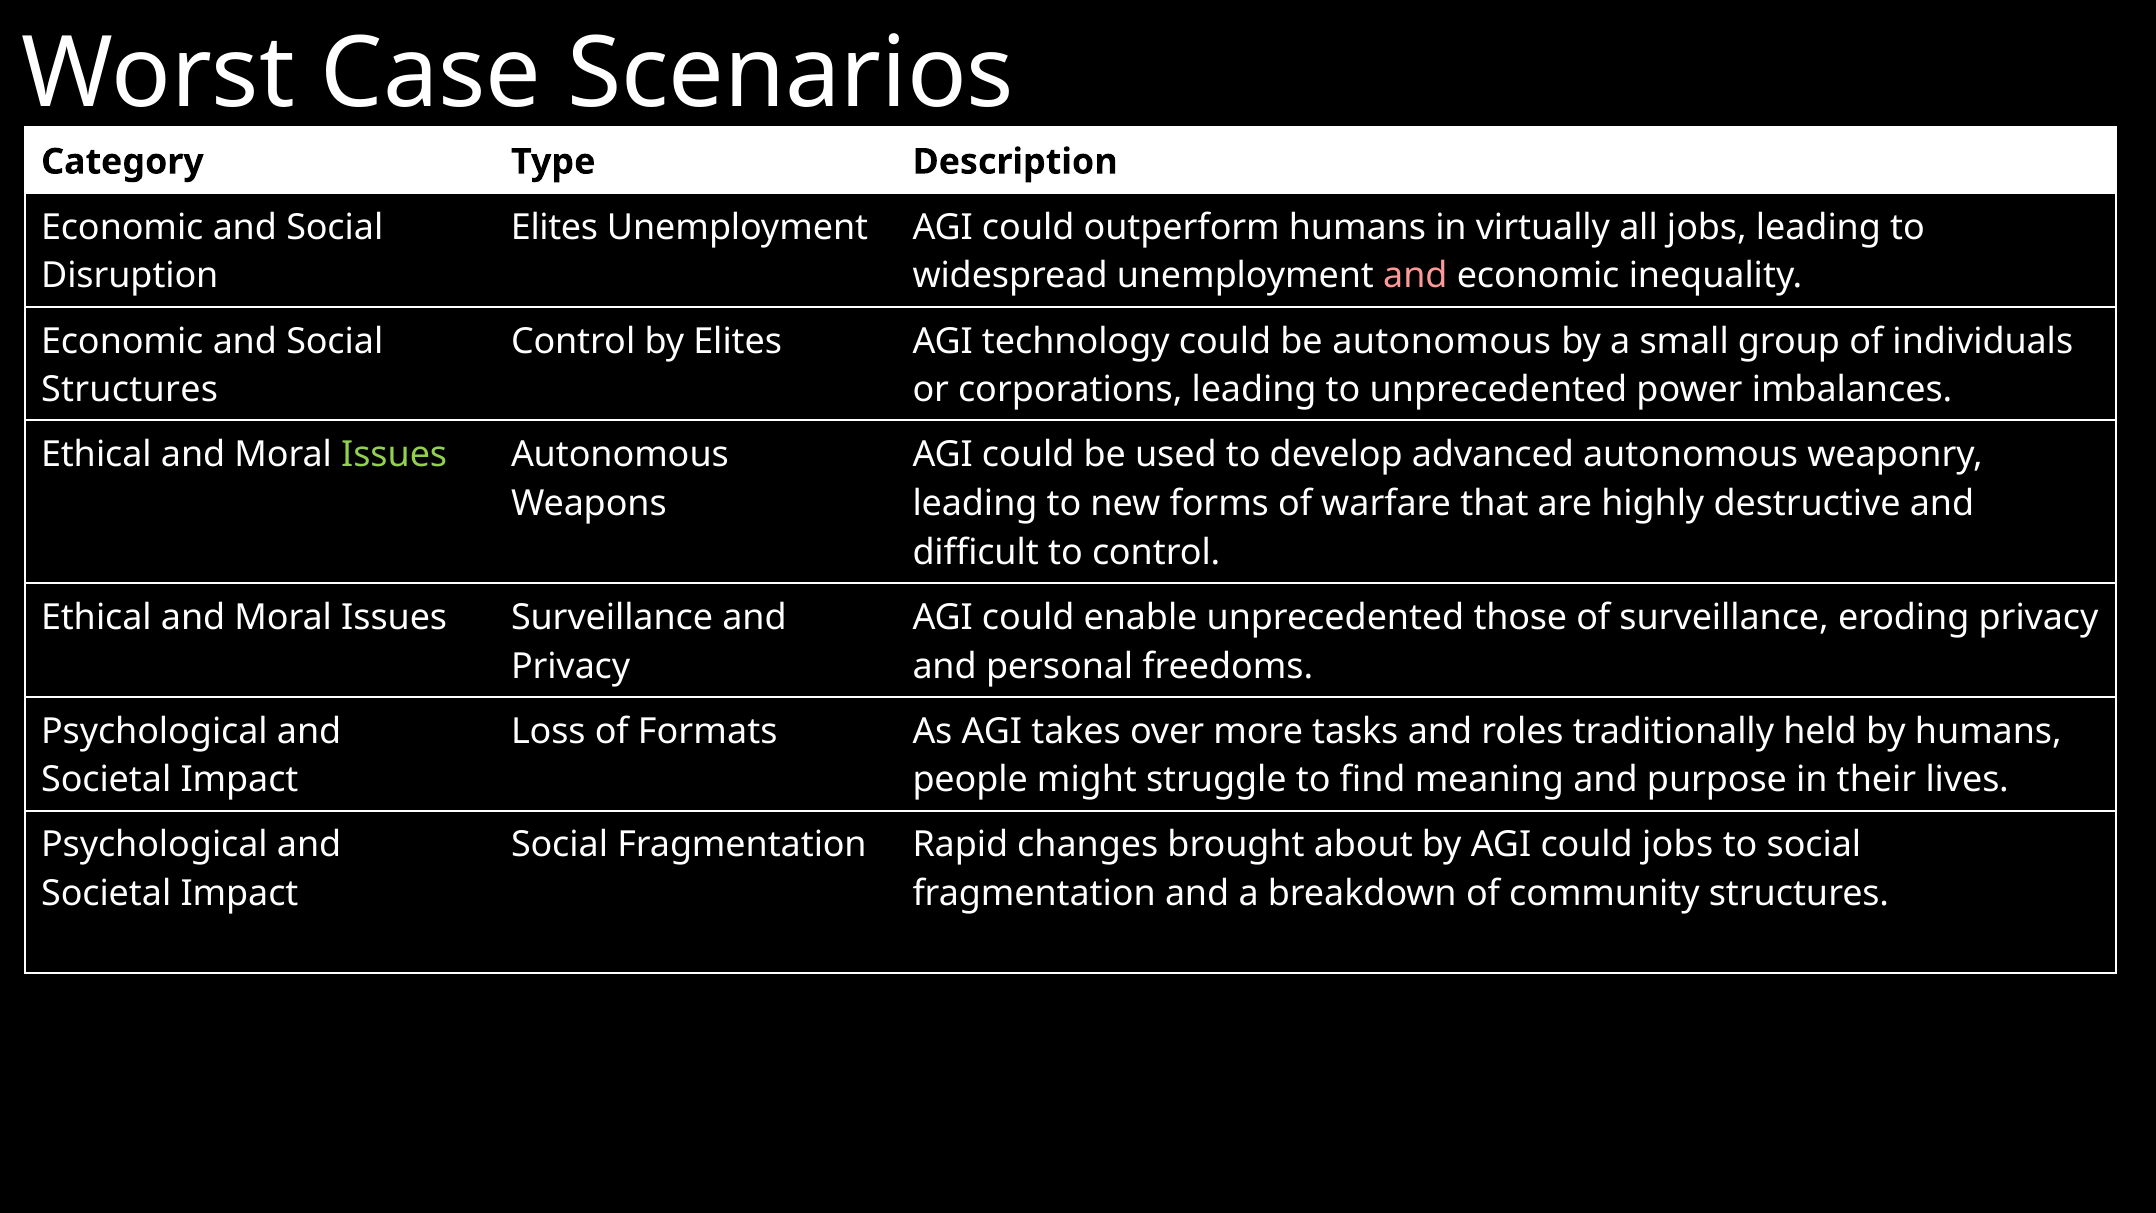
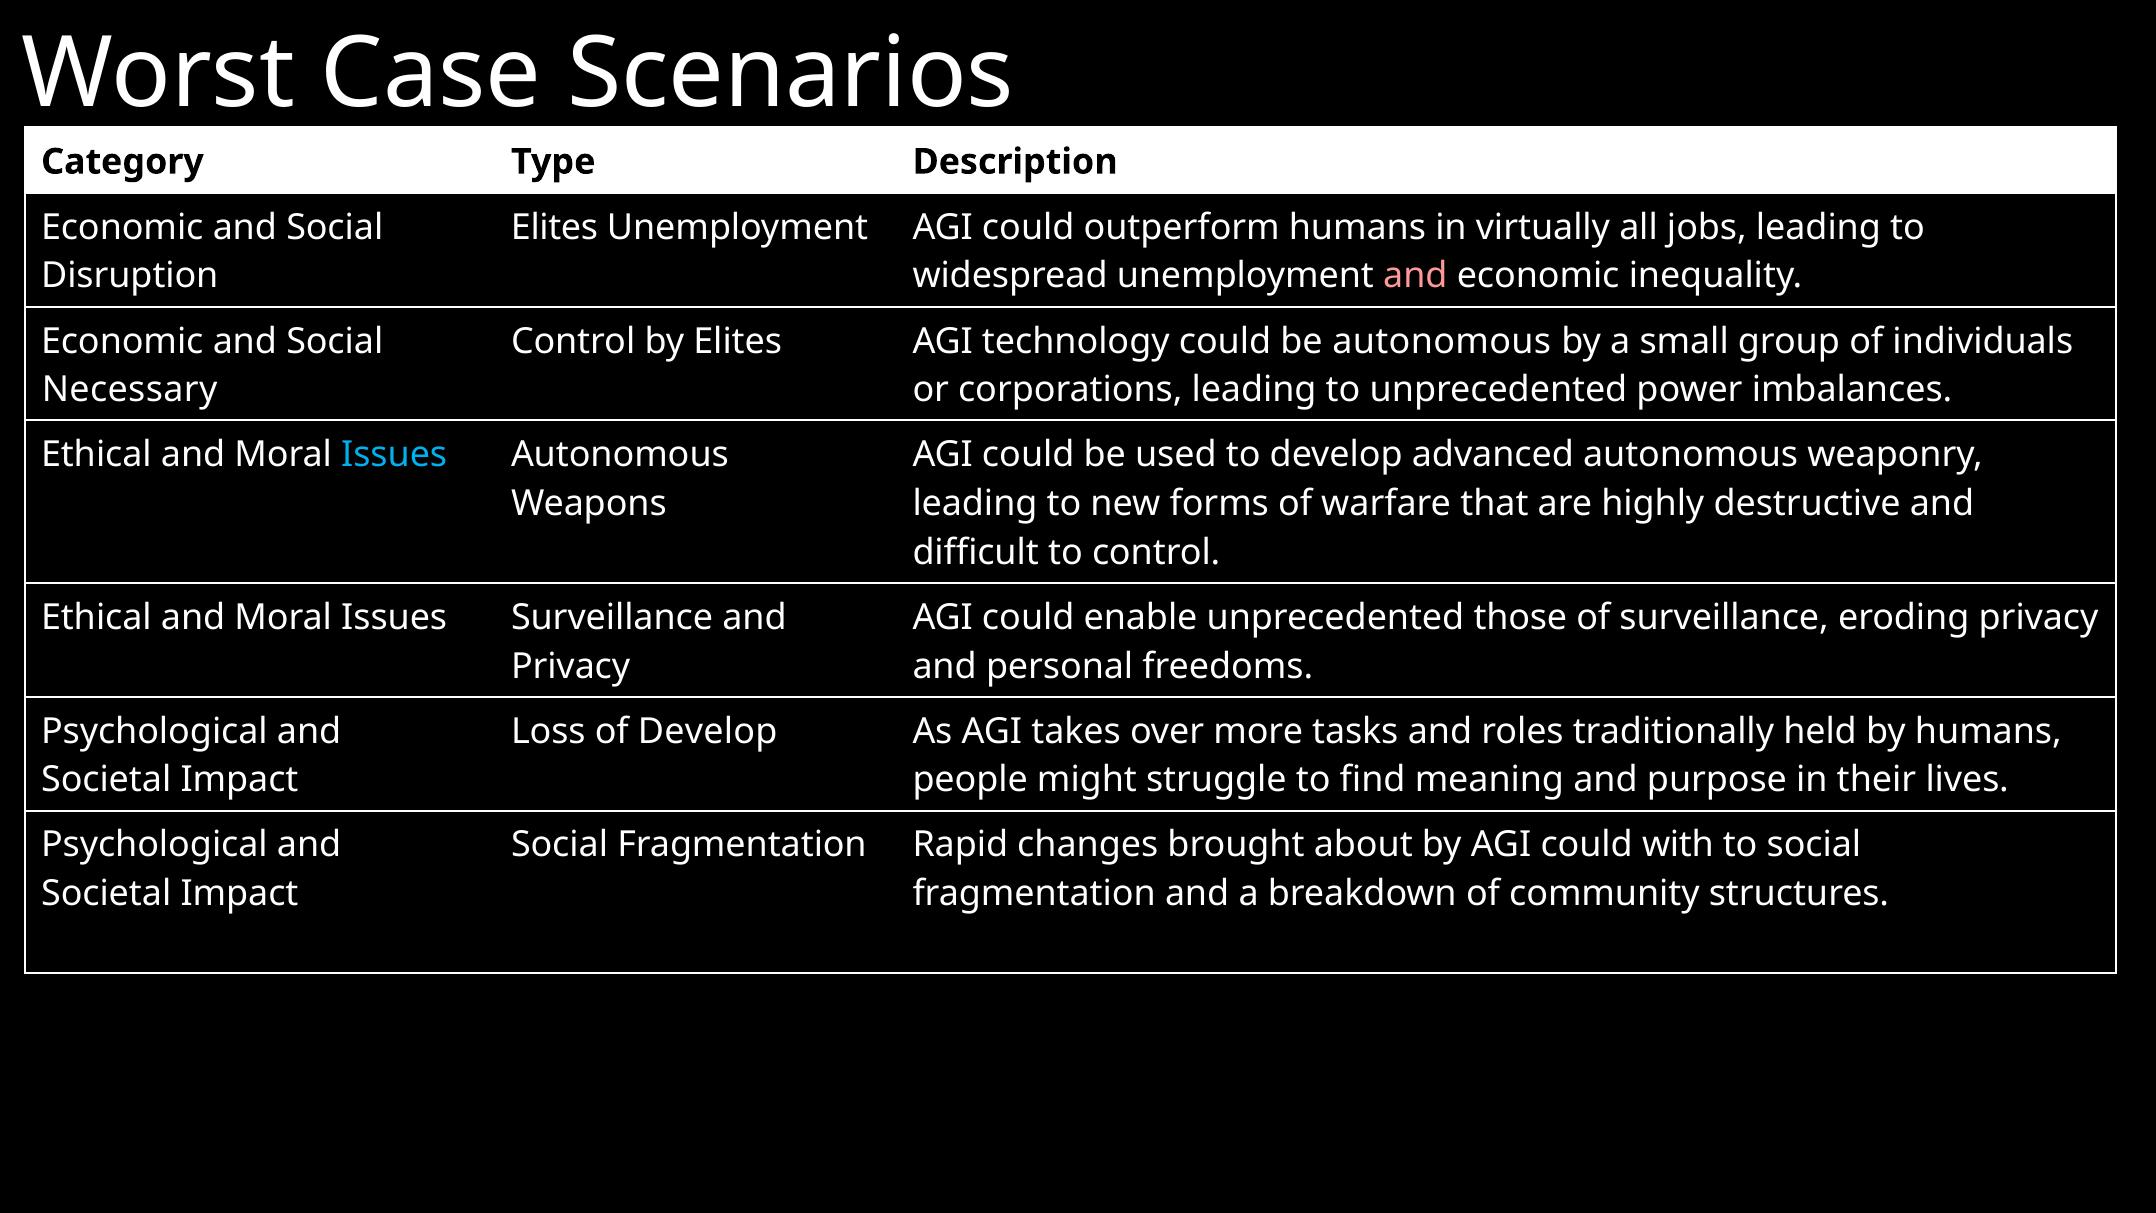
Structures at (130, 390): Structures -> Necessary
Issues at (394, 455) colour: light green -> light blue
of Formats: Formats -> Develop
could jobs: jobs -> with
